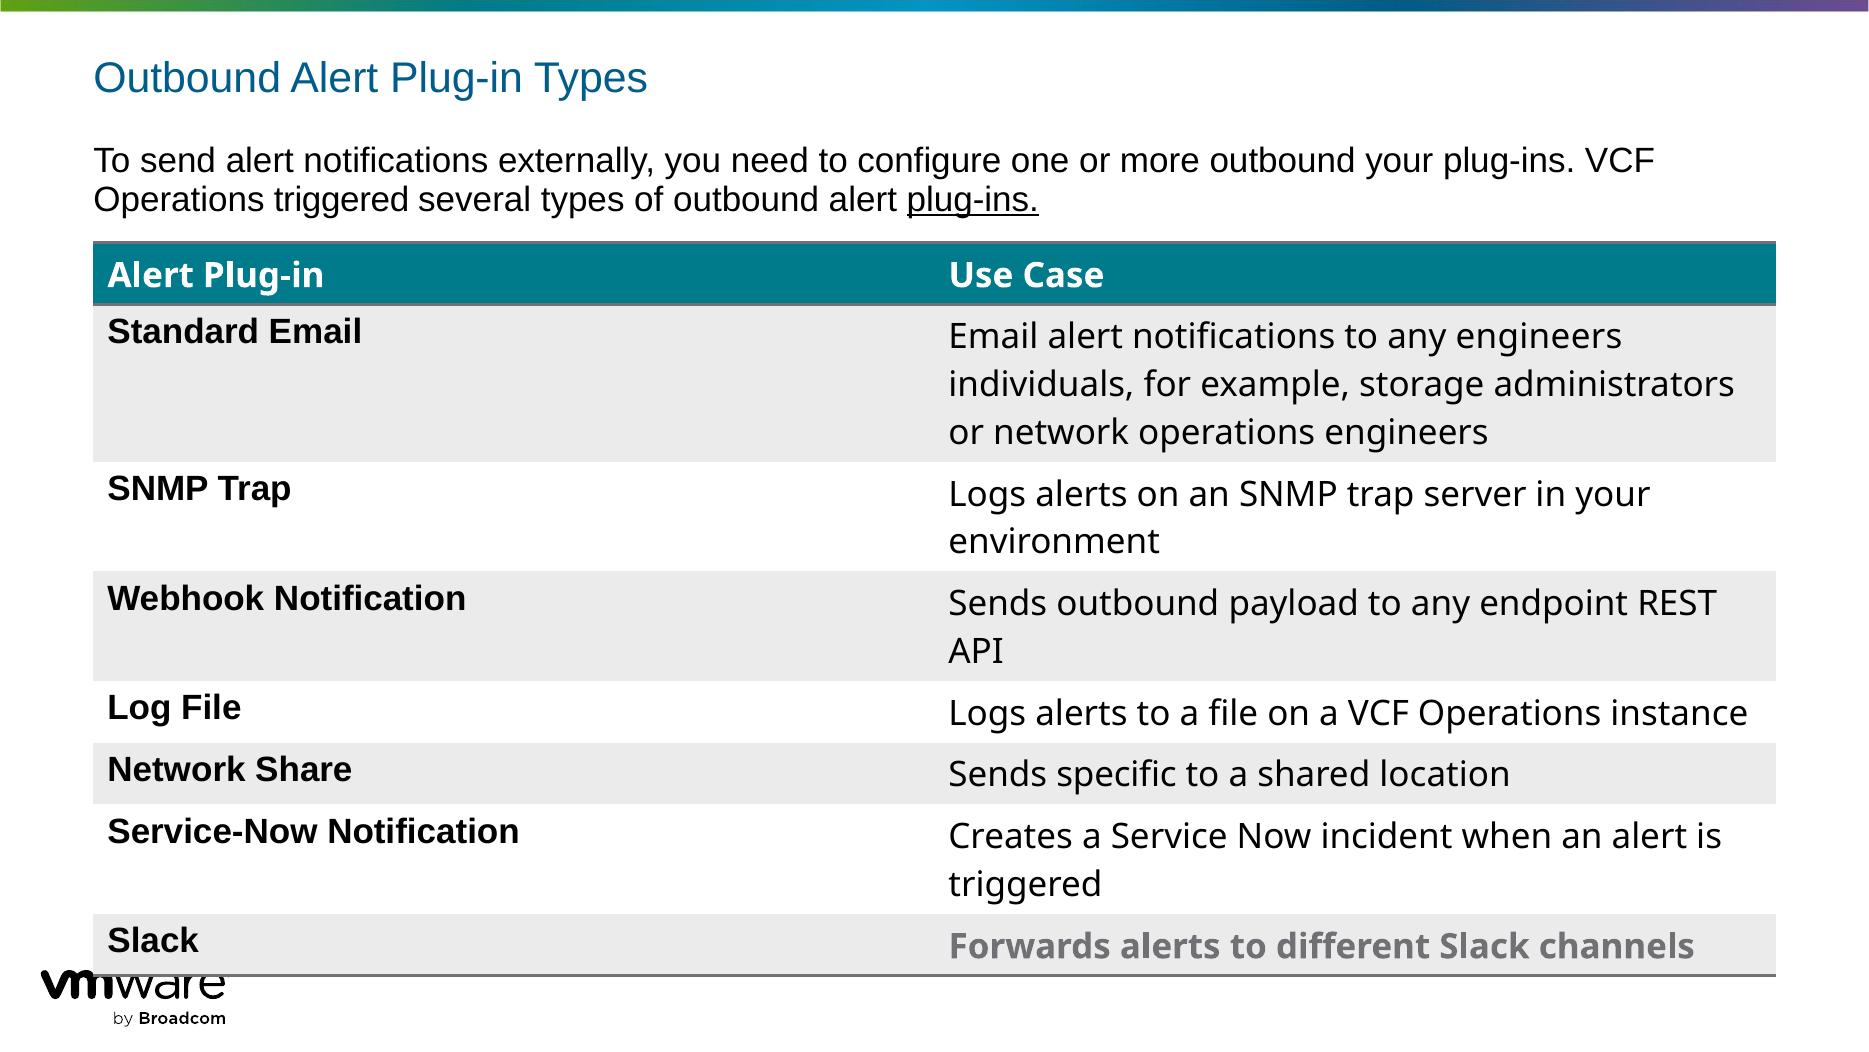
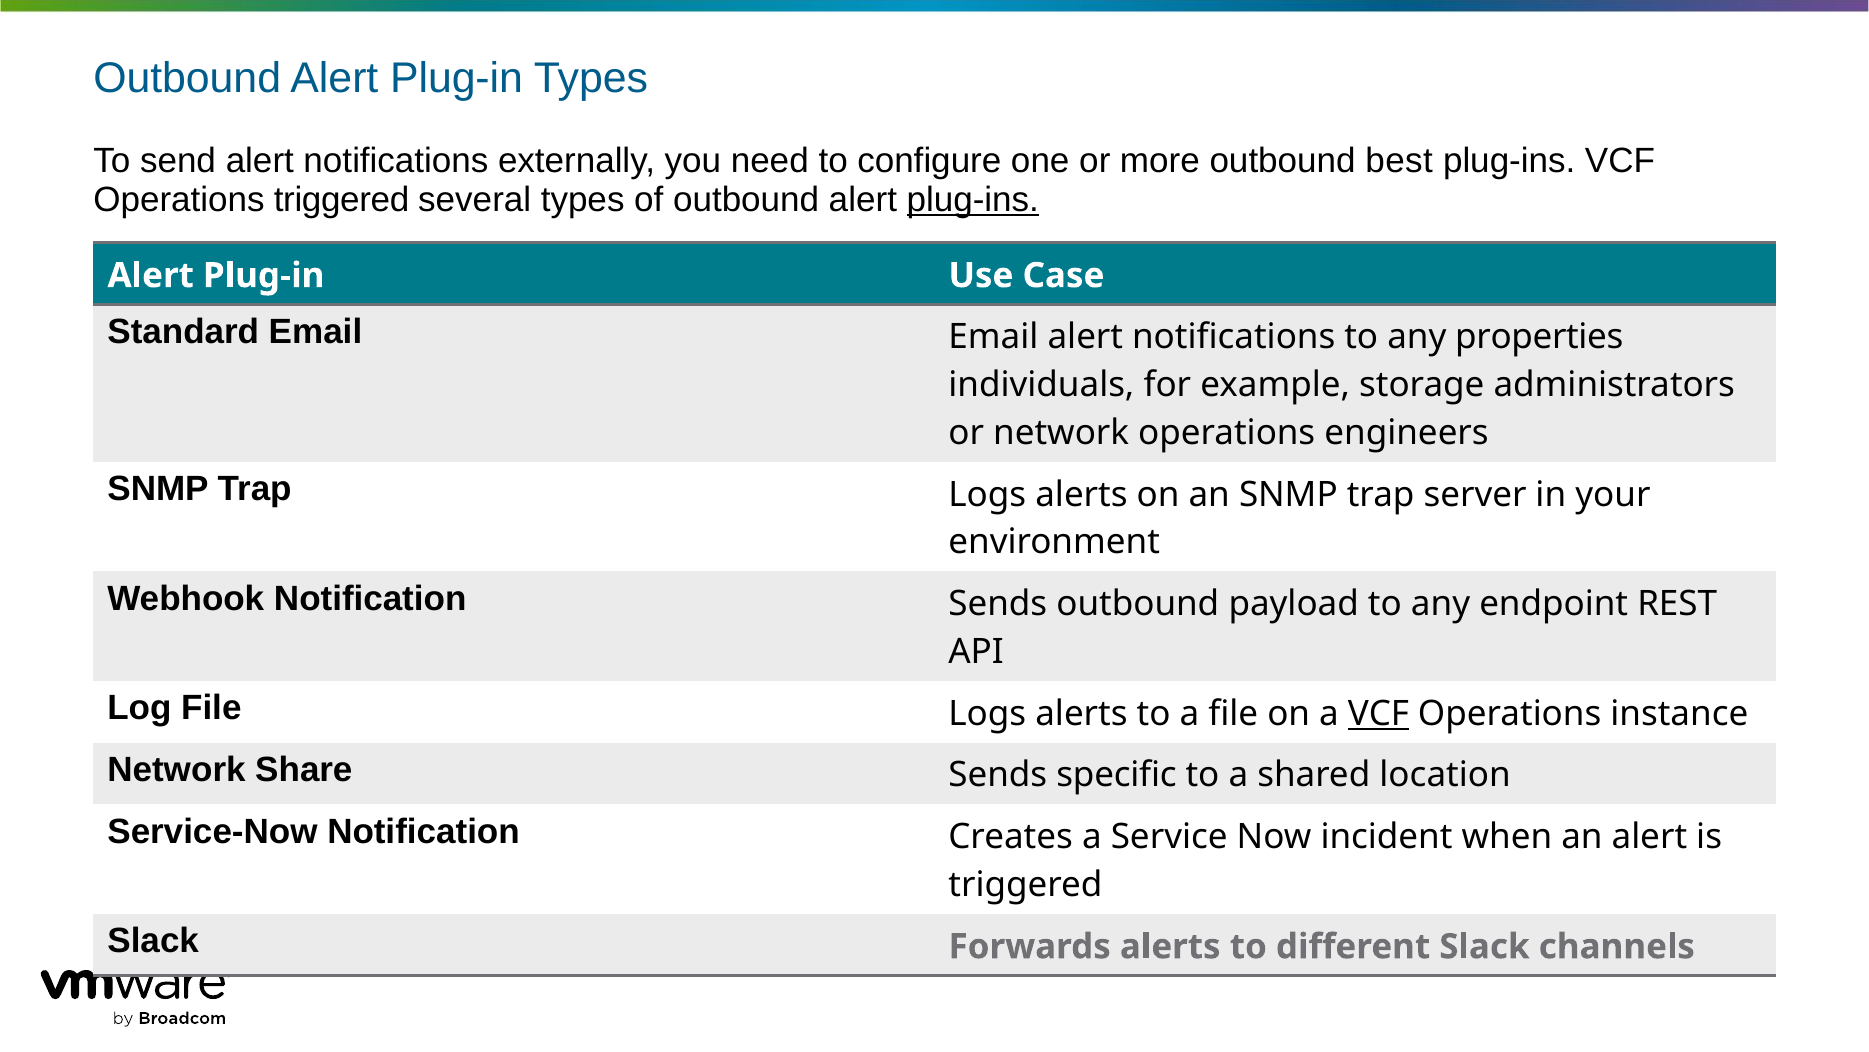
outbound your: your -> best
any engineers: engineers -> properties
VCF at (1378, 713) underline: none -> present
